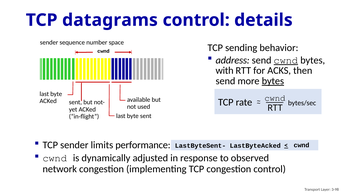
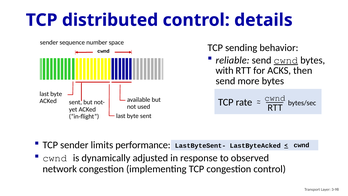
datagrams: datagrams -> distributed
address: address -> reliable
bytes at (273, 81) underline: present -> none
